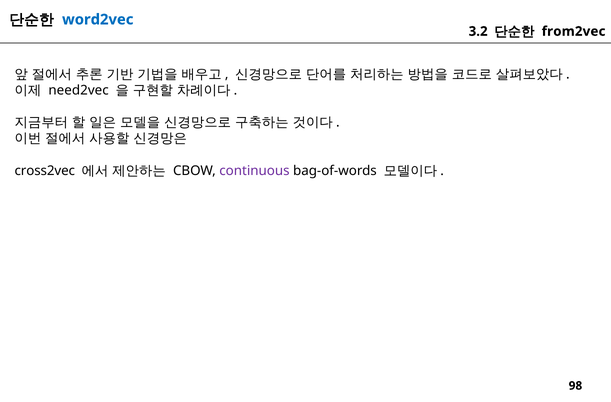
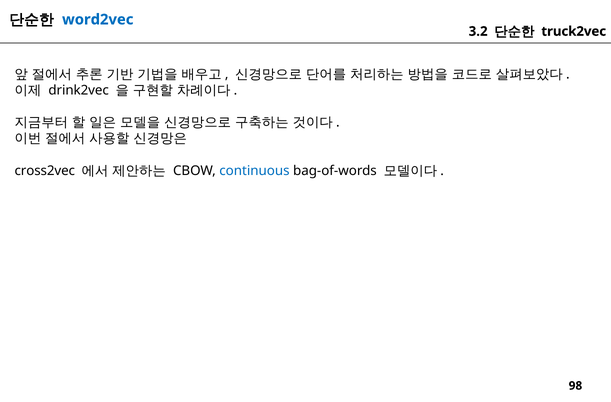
from2vec: from2vec -> truck2vec
need2vec: need2vec -> drink2vec
continuous colour: purple -> blue
